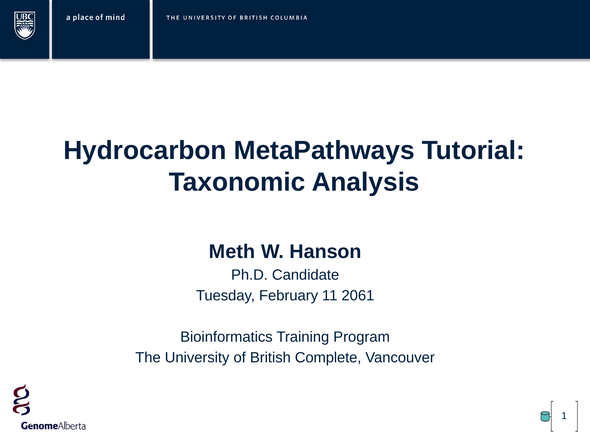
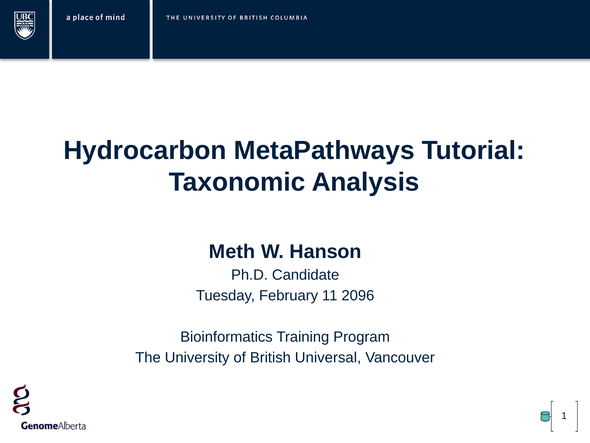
2061: 2061 -> 2096
Complete: Complete -> Universal
